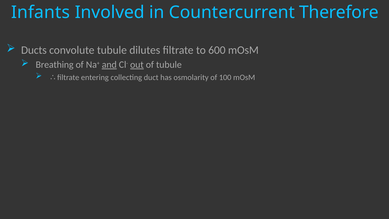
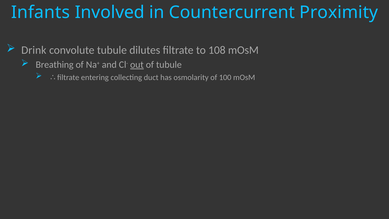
Therefore: Therefore -> Proximity
Ducts: Ducts -> Drink
600: 600 -> 108
and underline: present -> none
